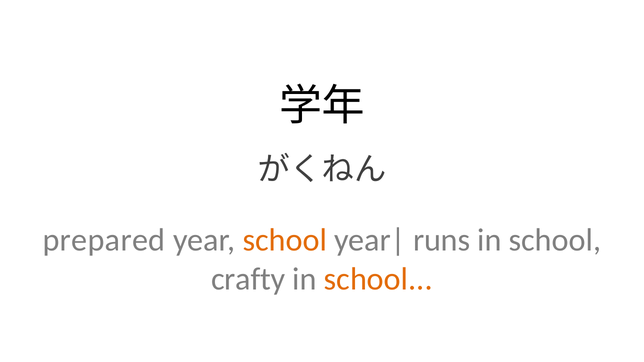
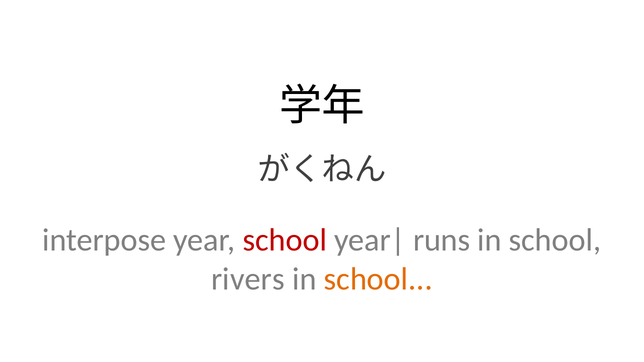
prepared: prepared -> interpose
school at (285, 241) colour: orange -> red
crafty: crafty -> rivers
